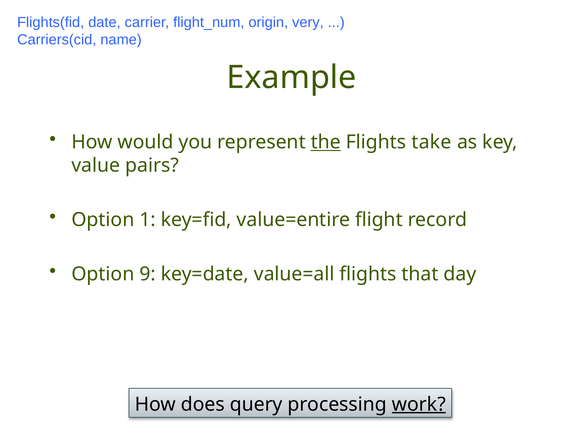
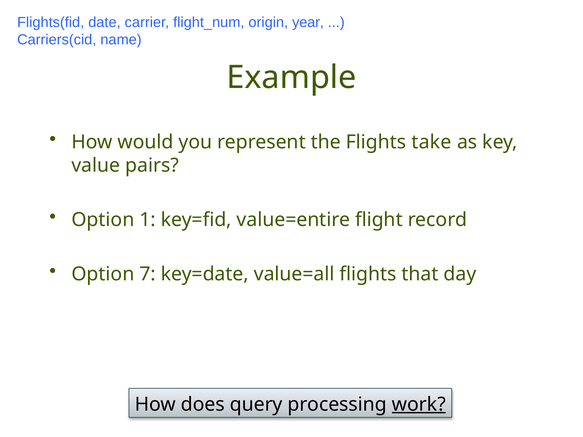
very: very -> year
the underline: present -> none
9: 9 -> 7
